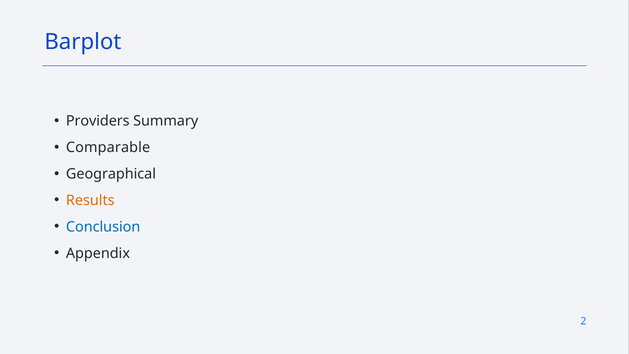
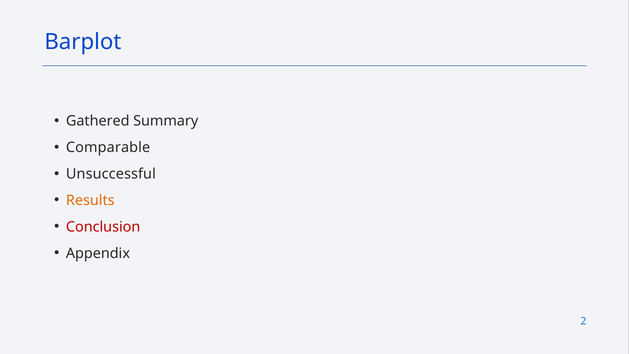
Providers: Providers -> Gathered
Geographical: Geographical -> Unsuccessful
Conclusion colour: blue -> red
